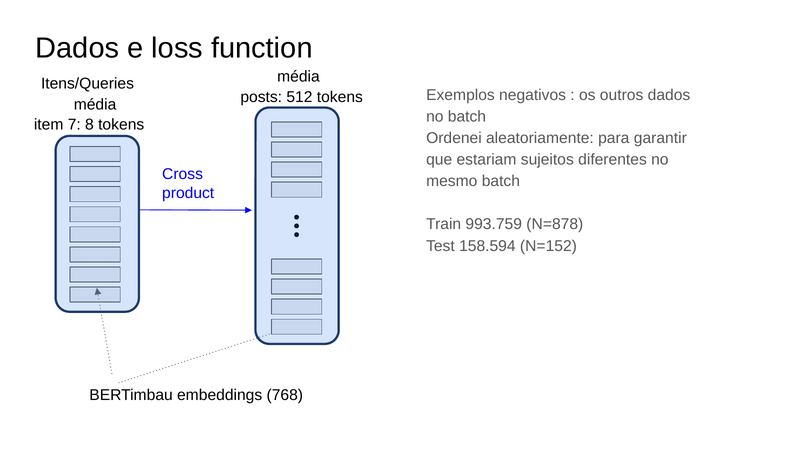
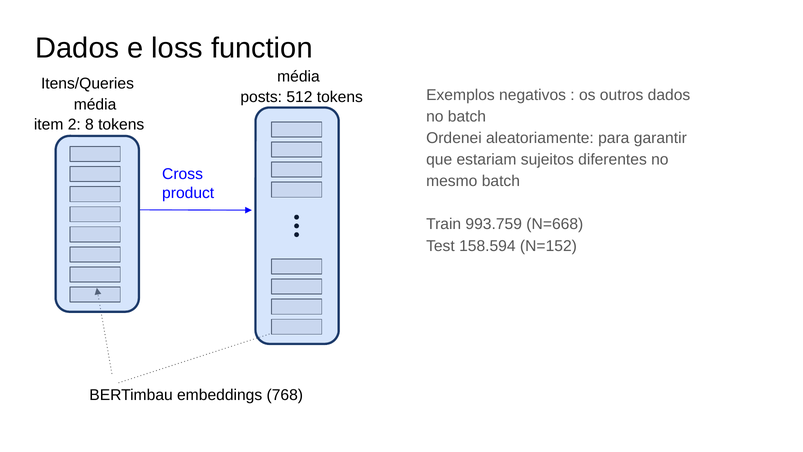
7: 7 -> 2
N=878: N=878 -> N=668
